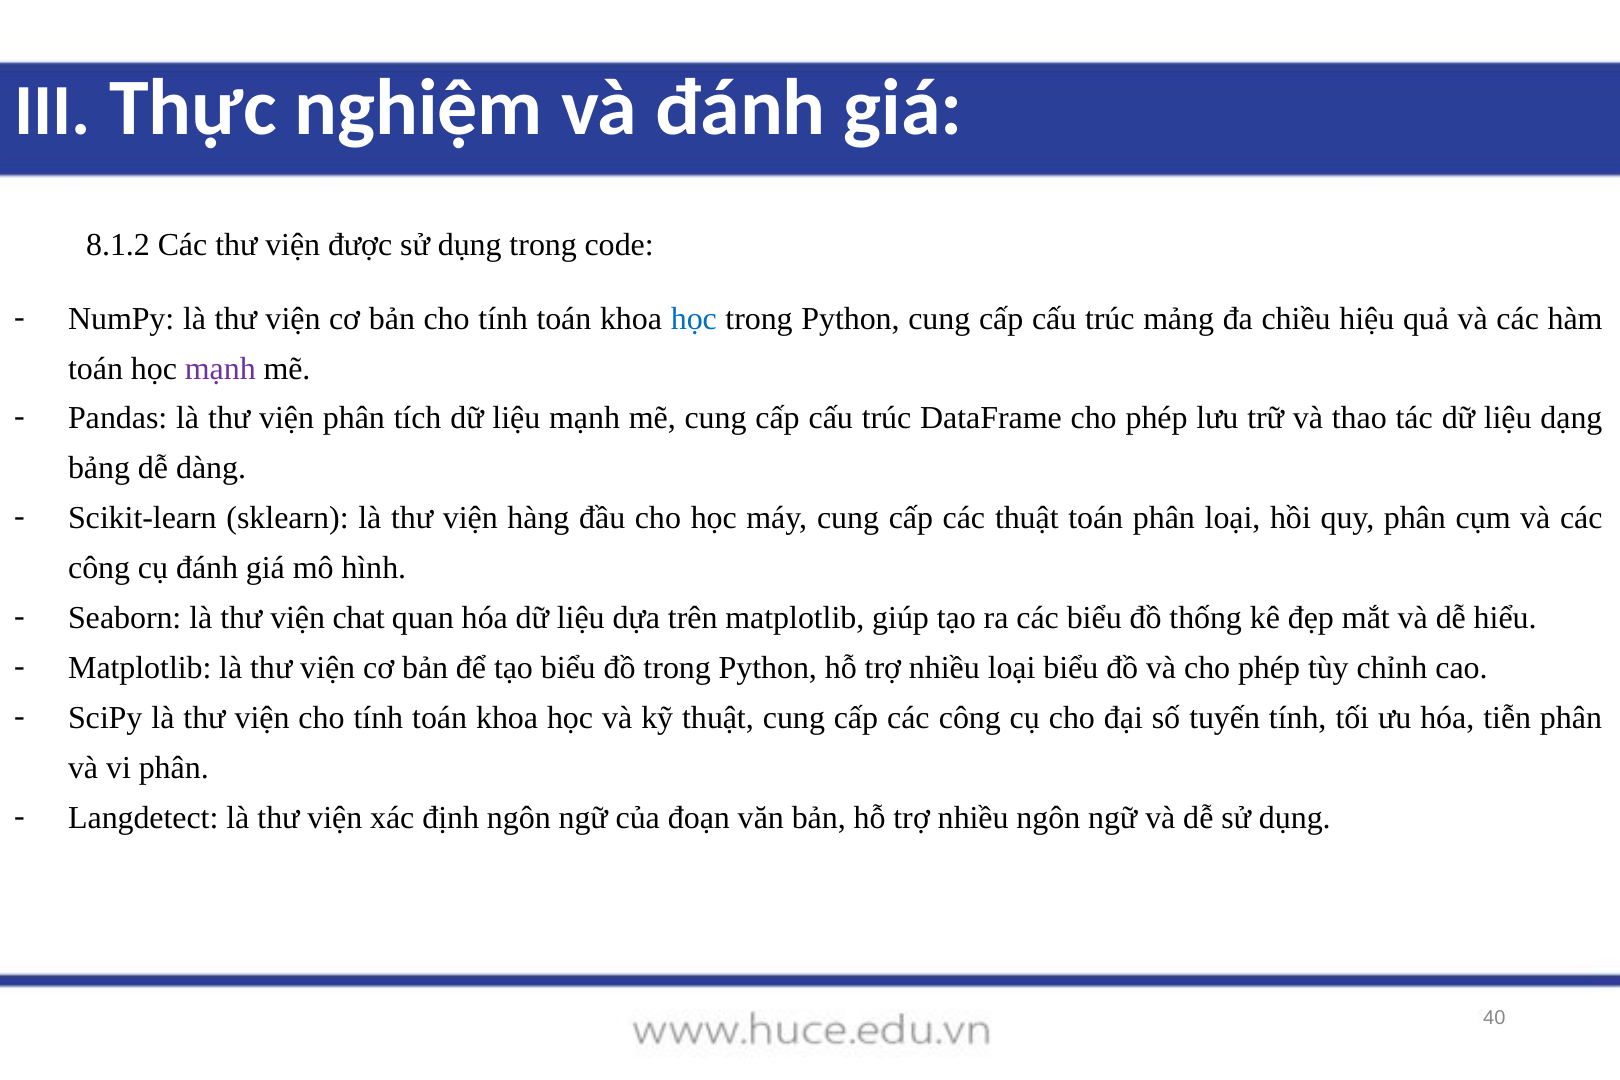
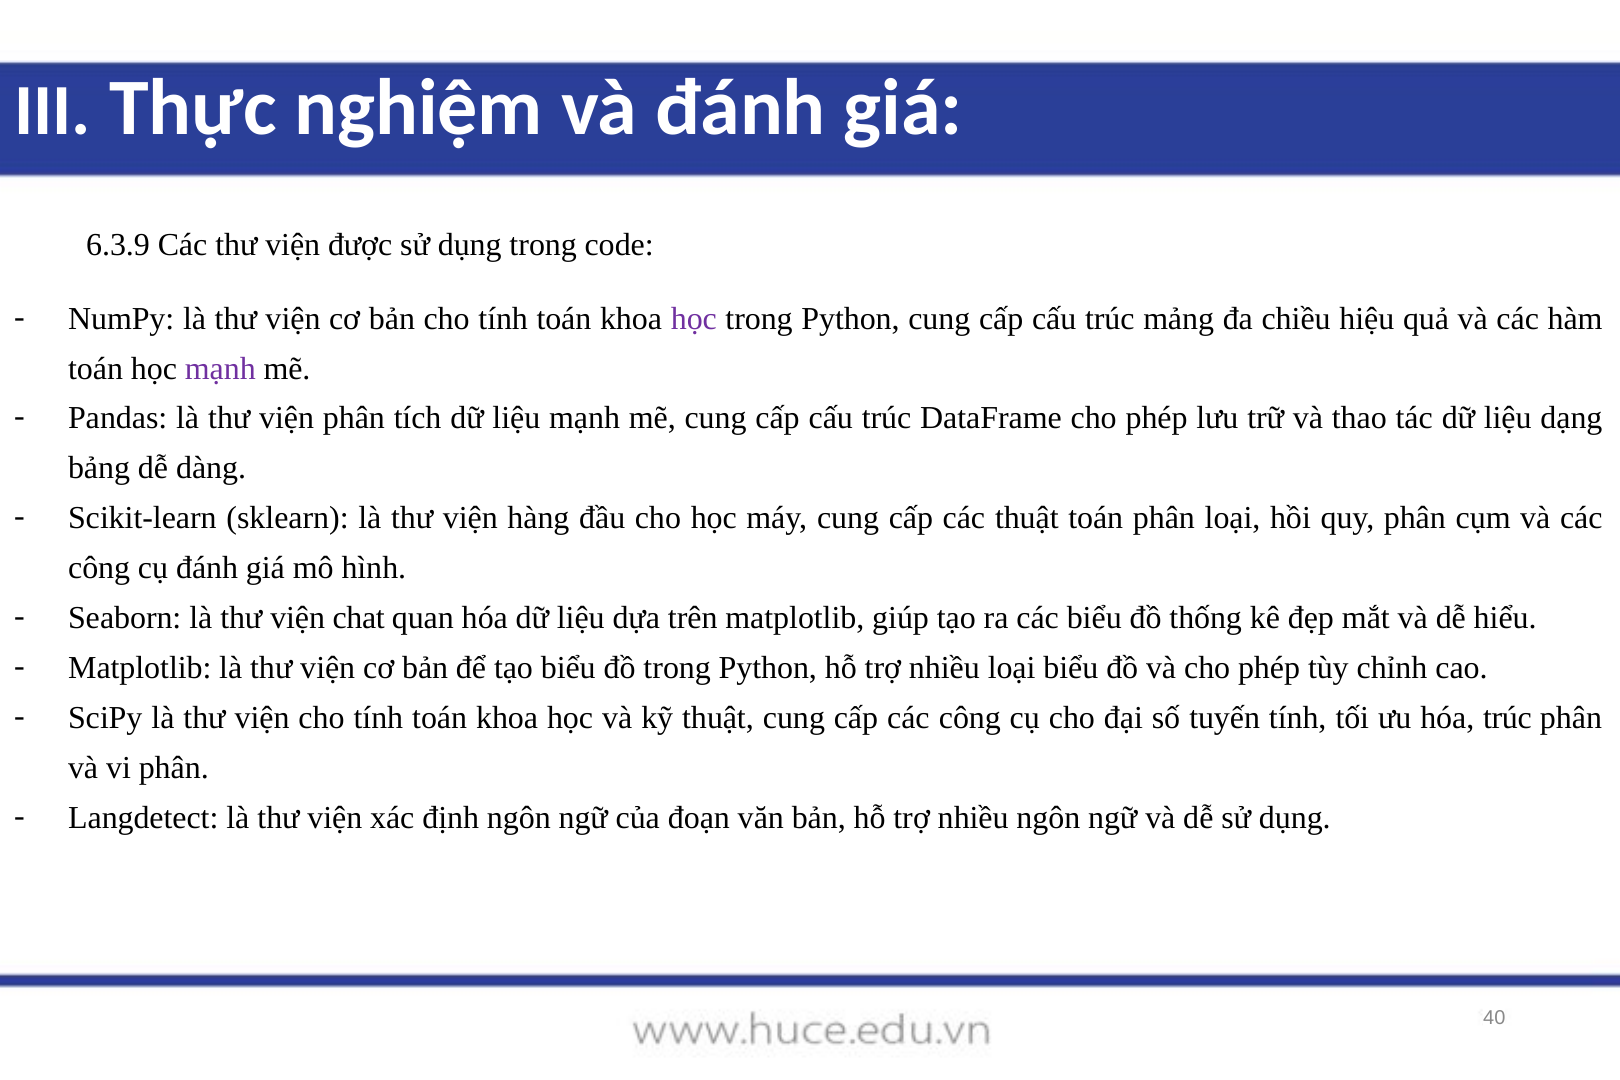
8.1.2: 8.1.2 -> 6.3.9
học at (694, 319) colour: blue -> purple
hóa tiễn: tiễn -> trúc
